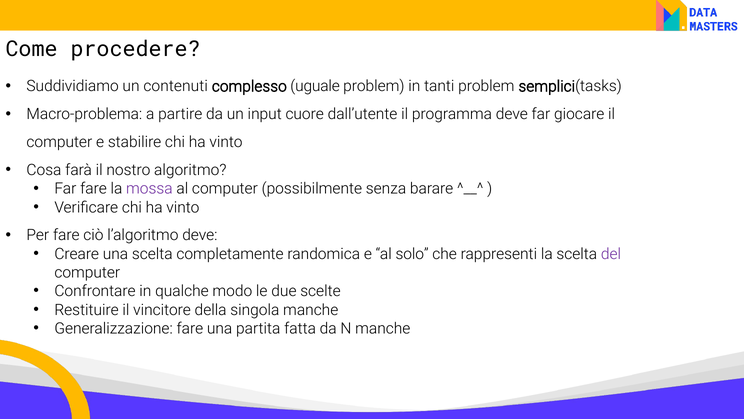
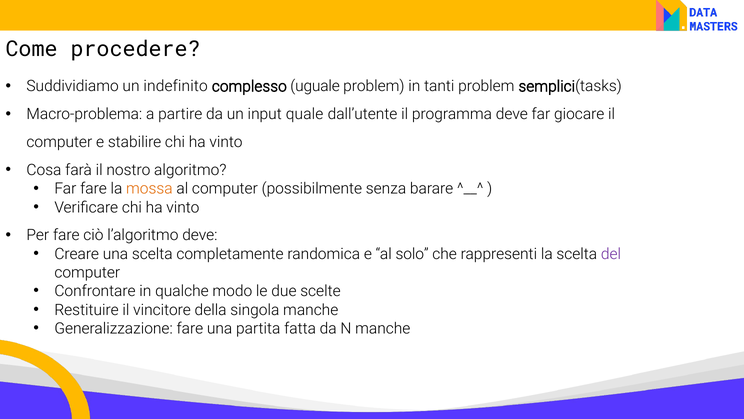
contenuti: contenuti -> indefinito
cuore: cuore -> quale
mossa colour: purple -> orange
